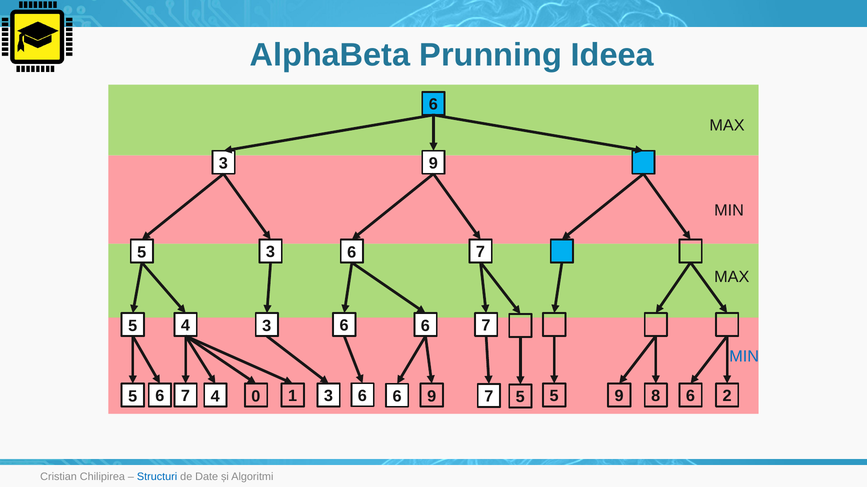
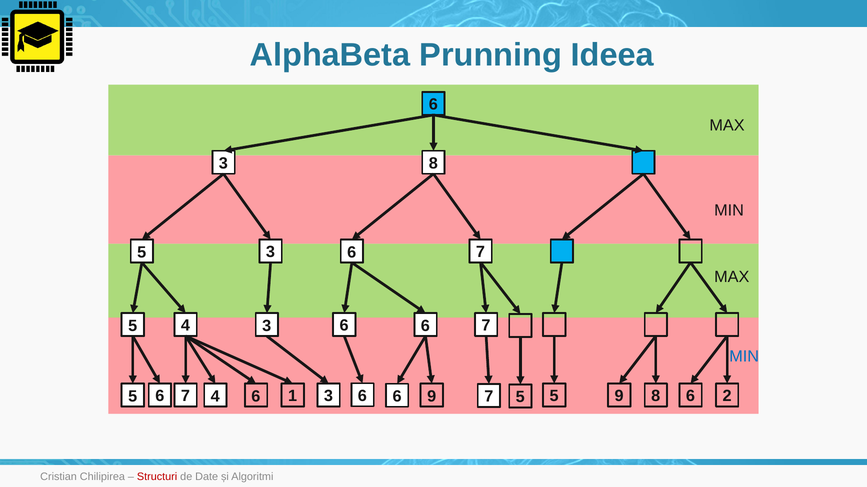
3 9: 9 -> 8
0 at (256, 397): 0 -> 6
Structuri colour: blue -> red
